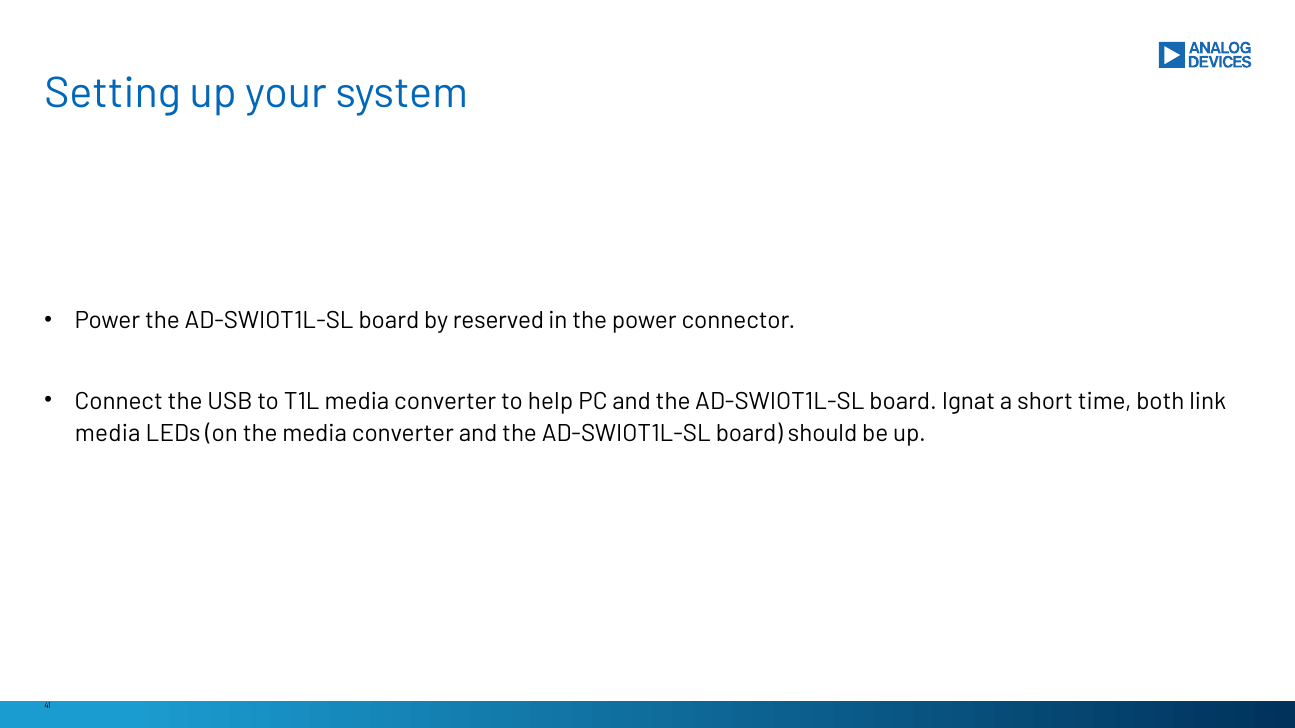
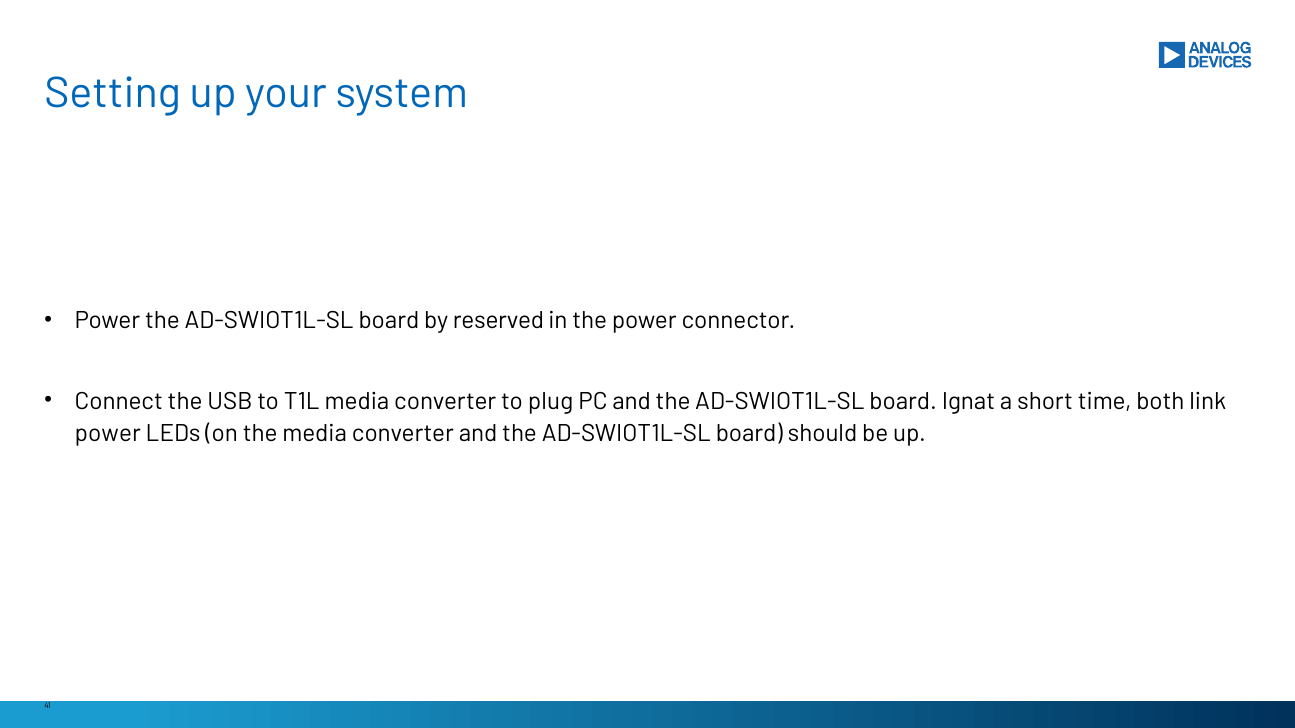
help: help -> plug
media at (108, 433): media -> power
